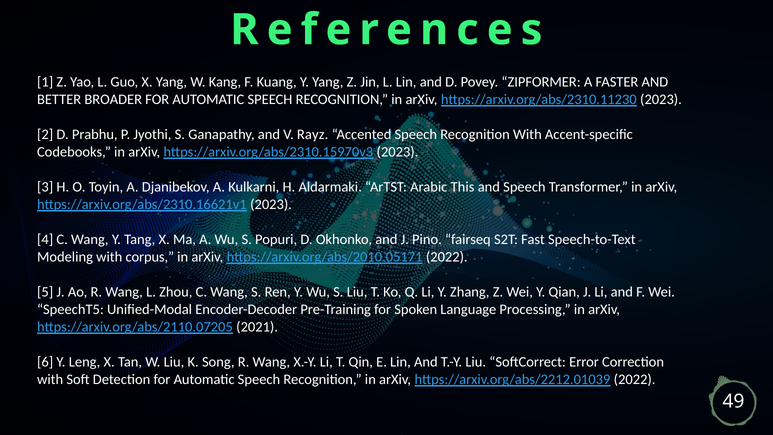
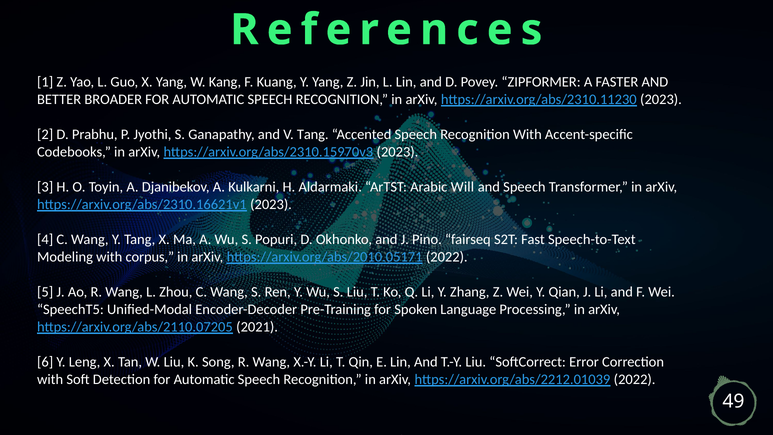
V Rayz: Rayz -> Tang
This: This -> Will
